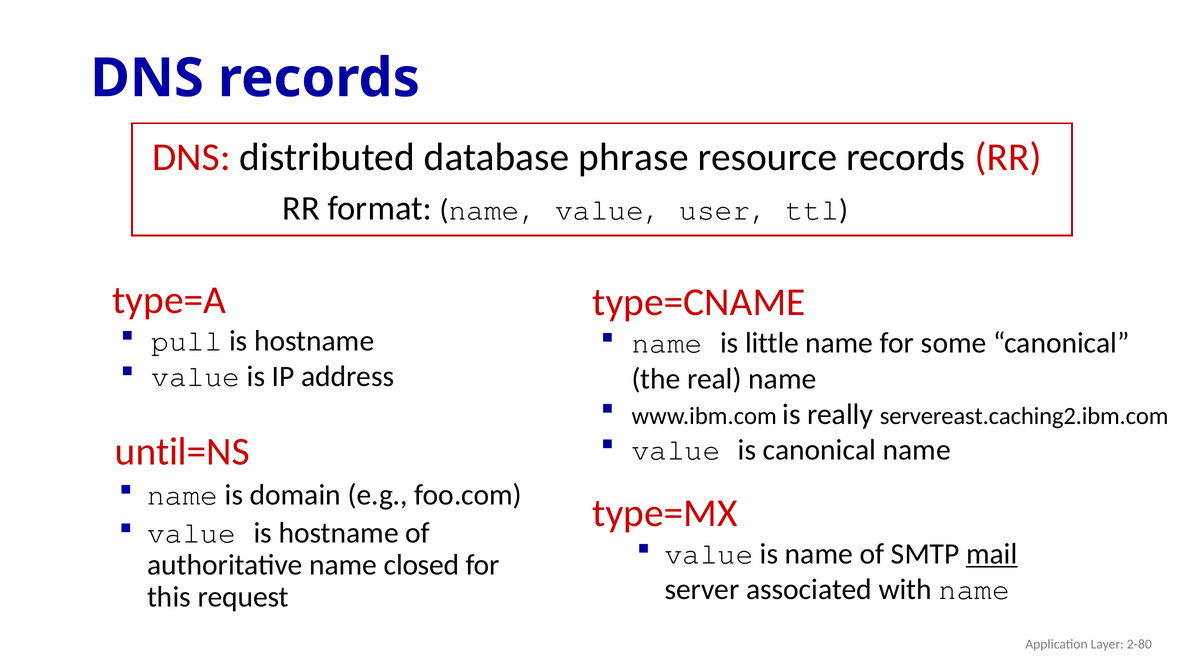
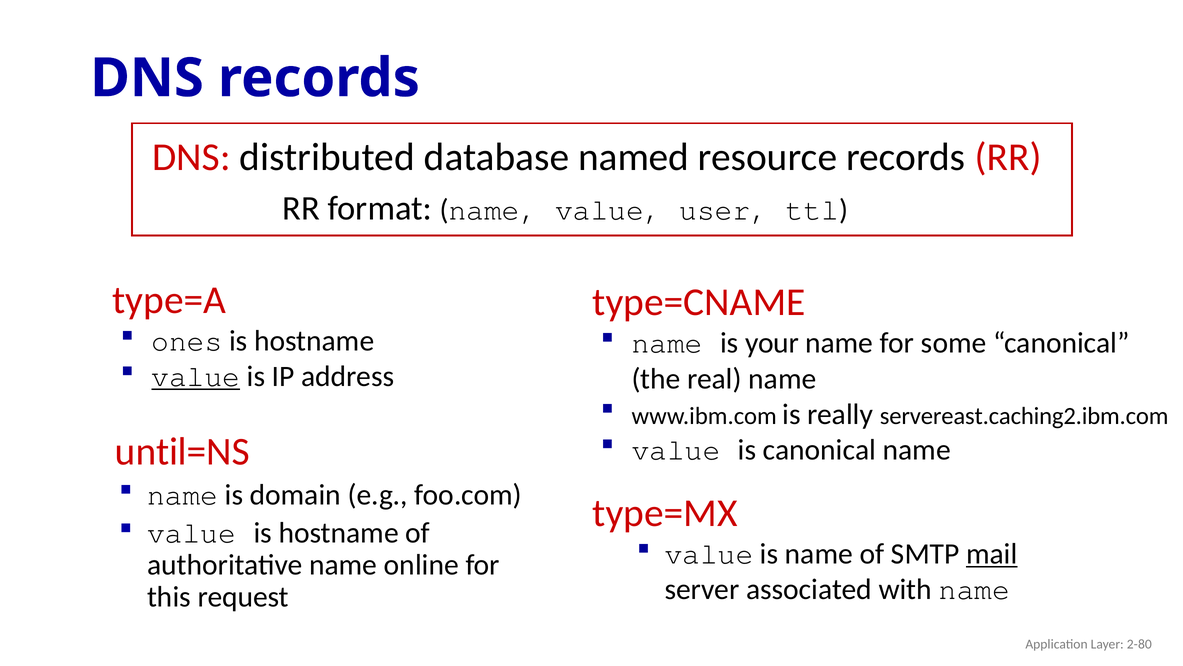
phrase: phrase -> named
pull: pull -> ones
little: little -> your
value at (196, 376) underline: none -> present
closed: closed -> online
